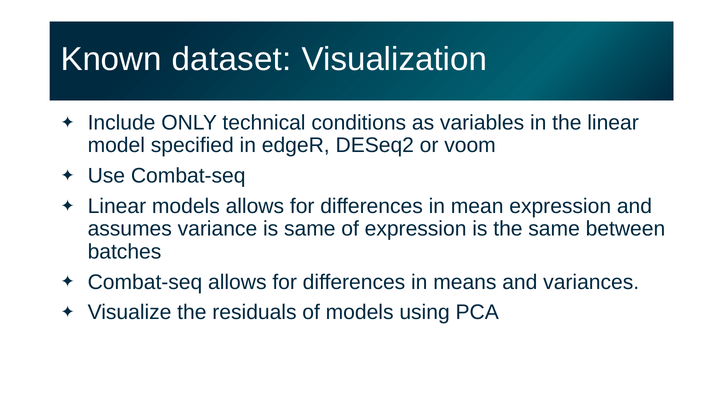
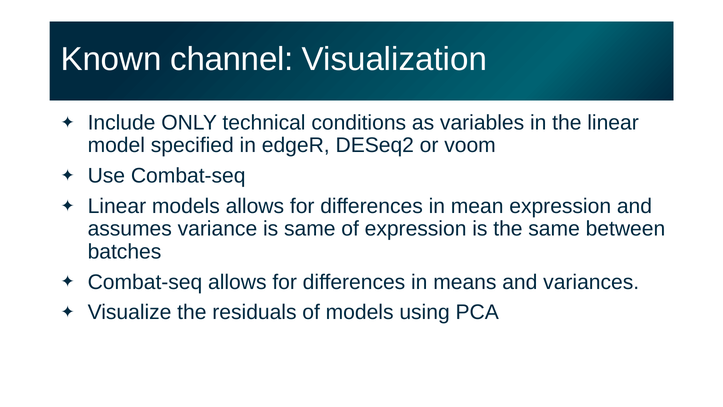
dataset: dataset -> channel
